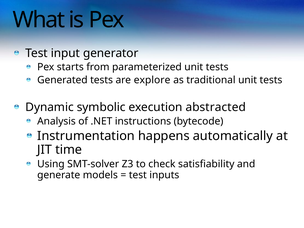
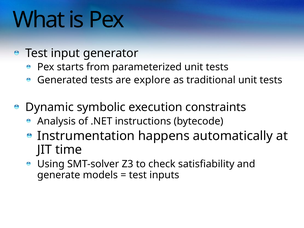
abstracted: abstracted -> constraints
